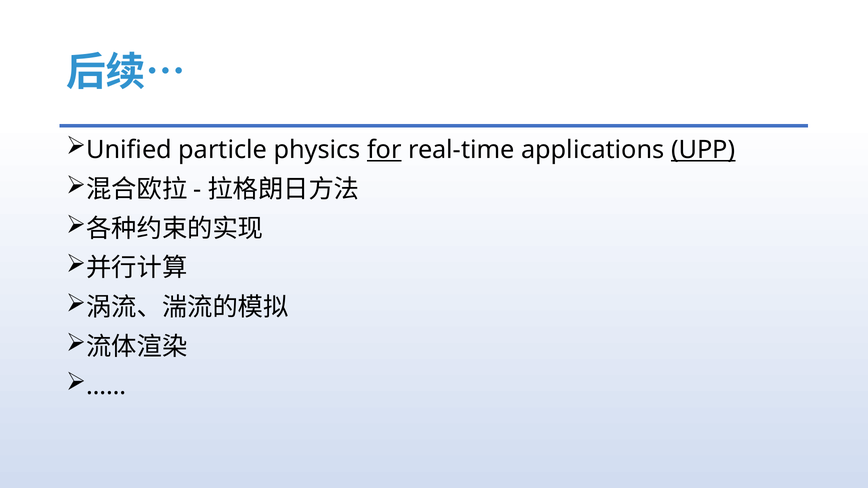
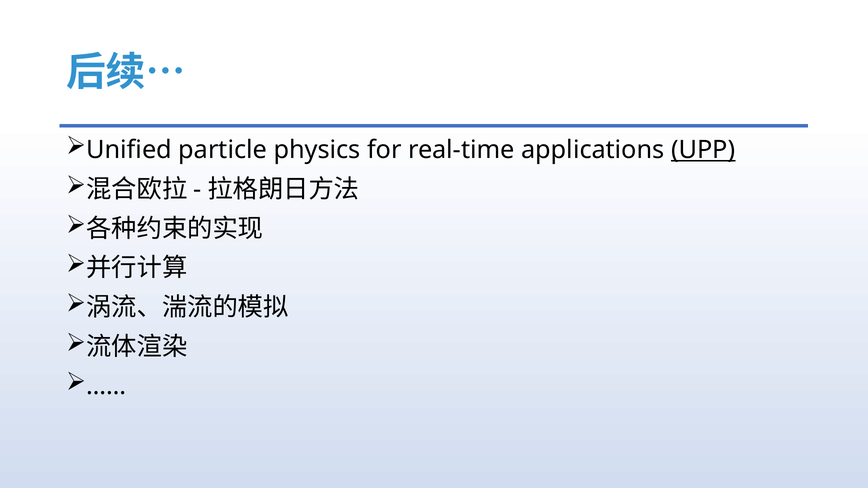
for underline: present -> none
